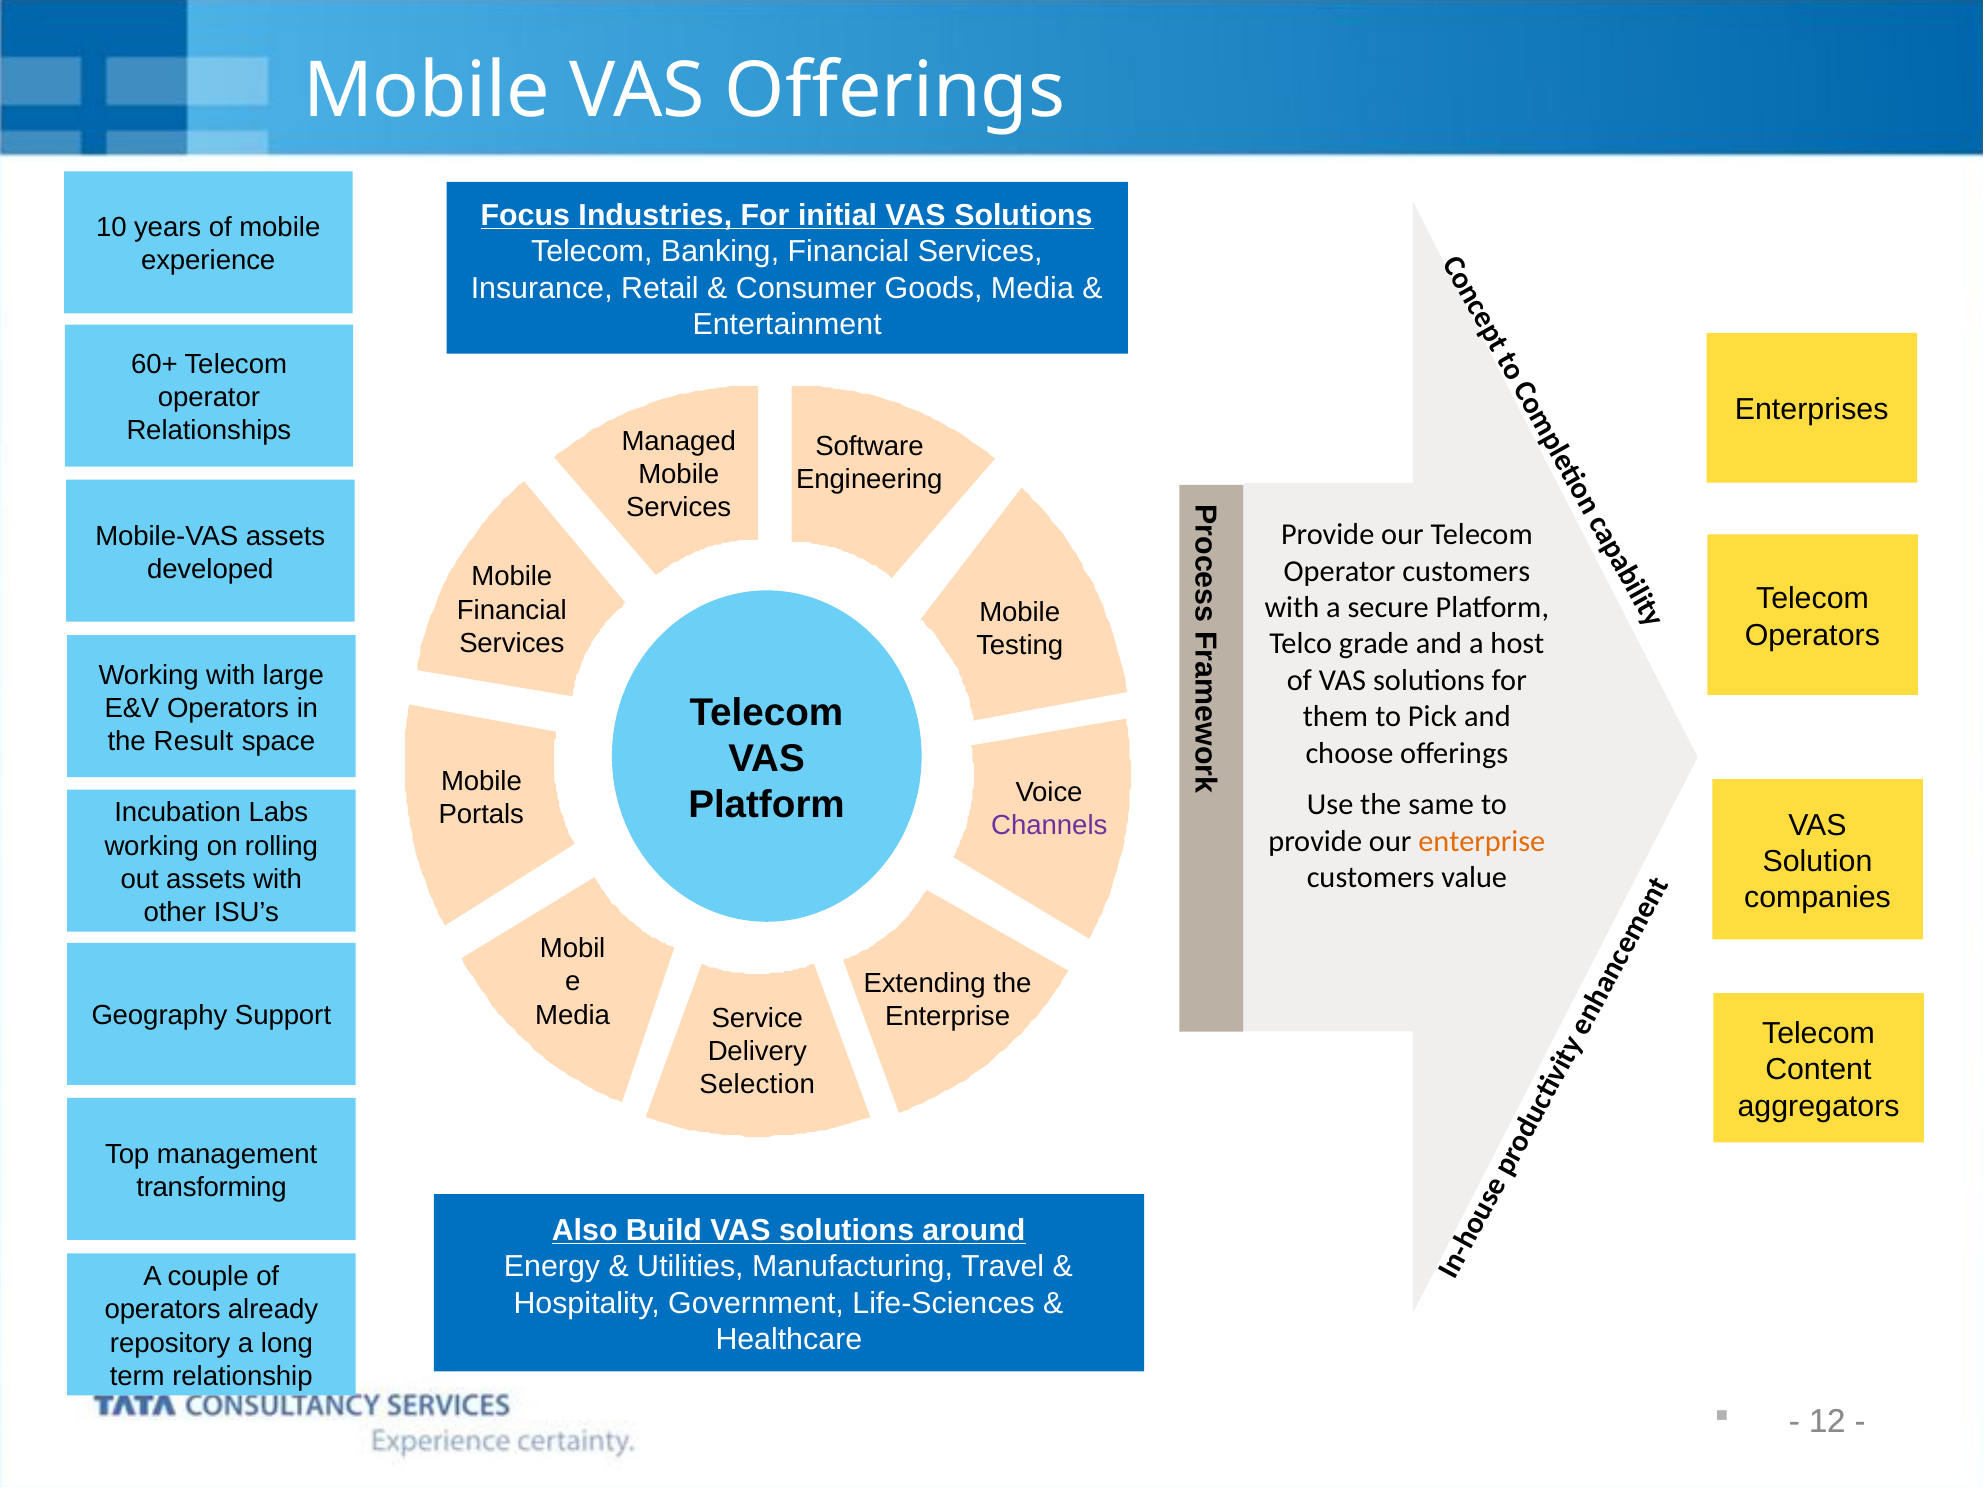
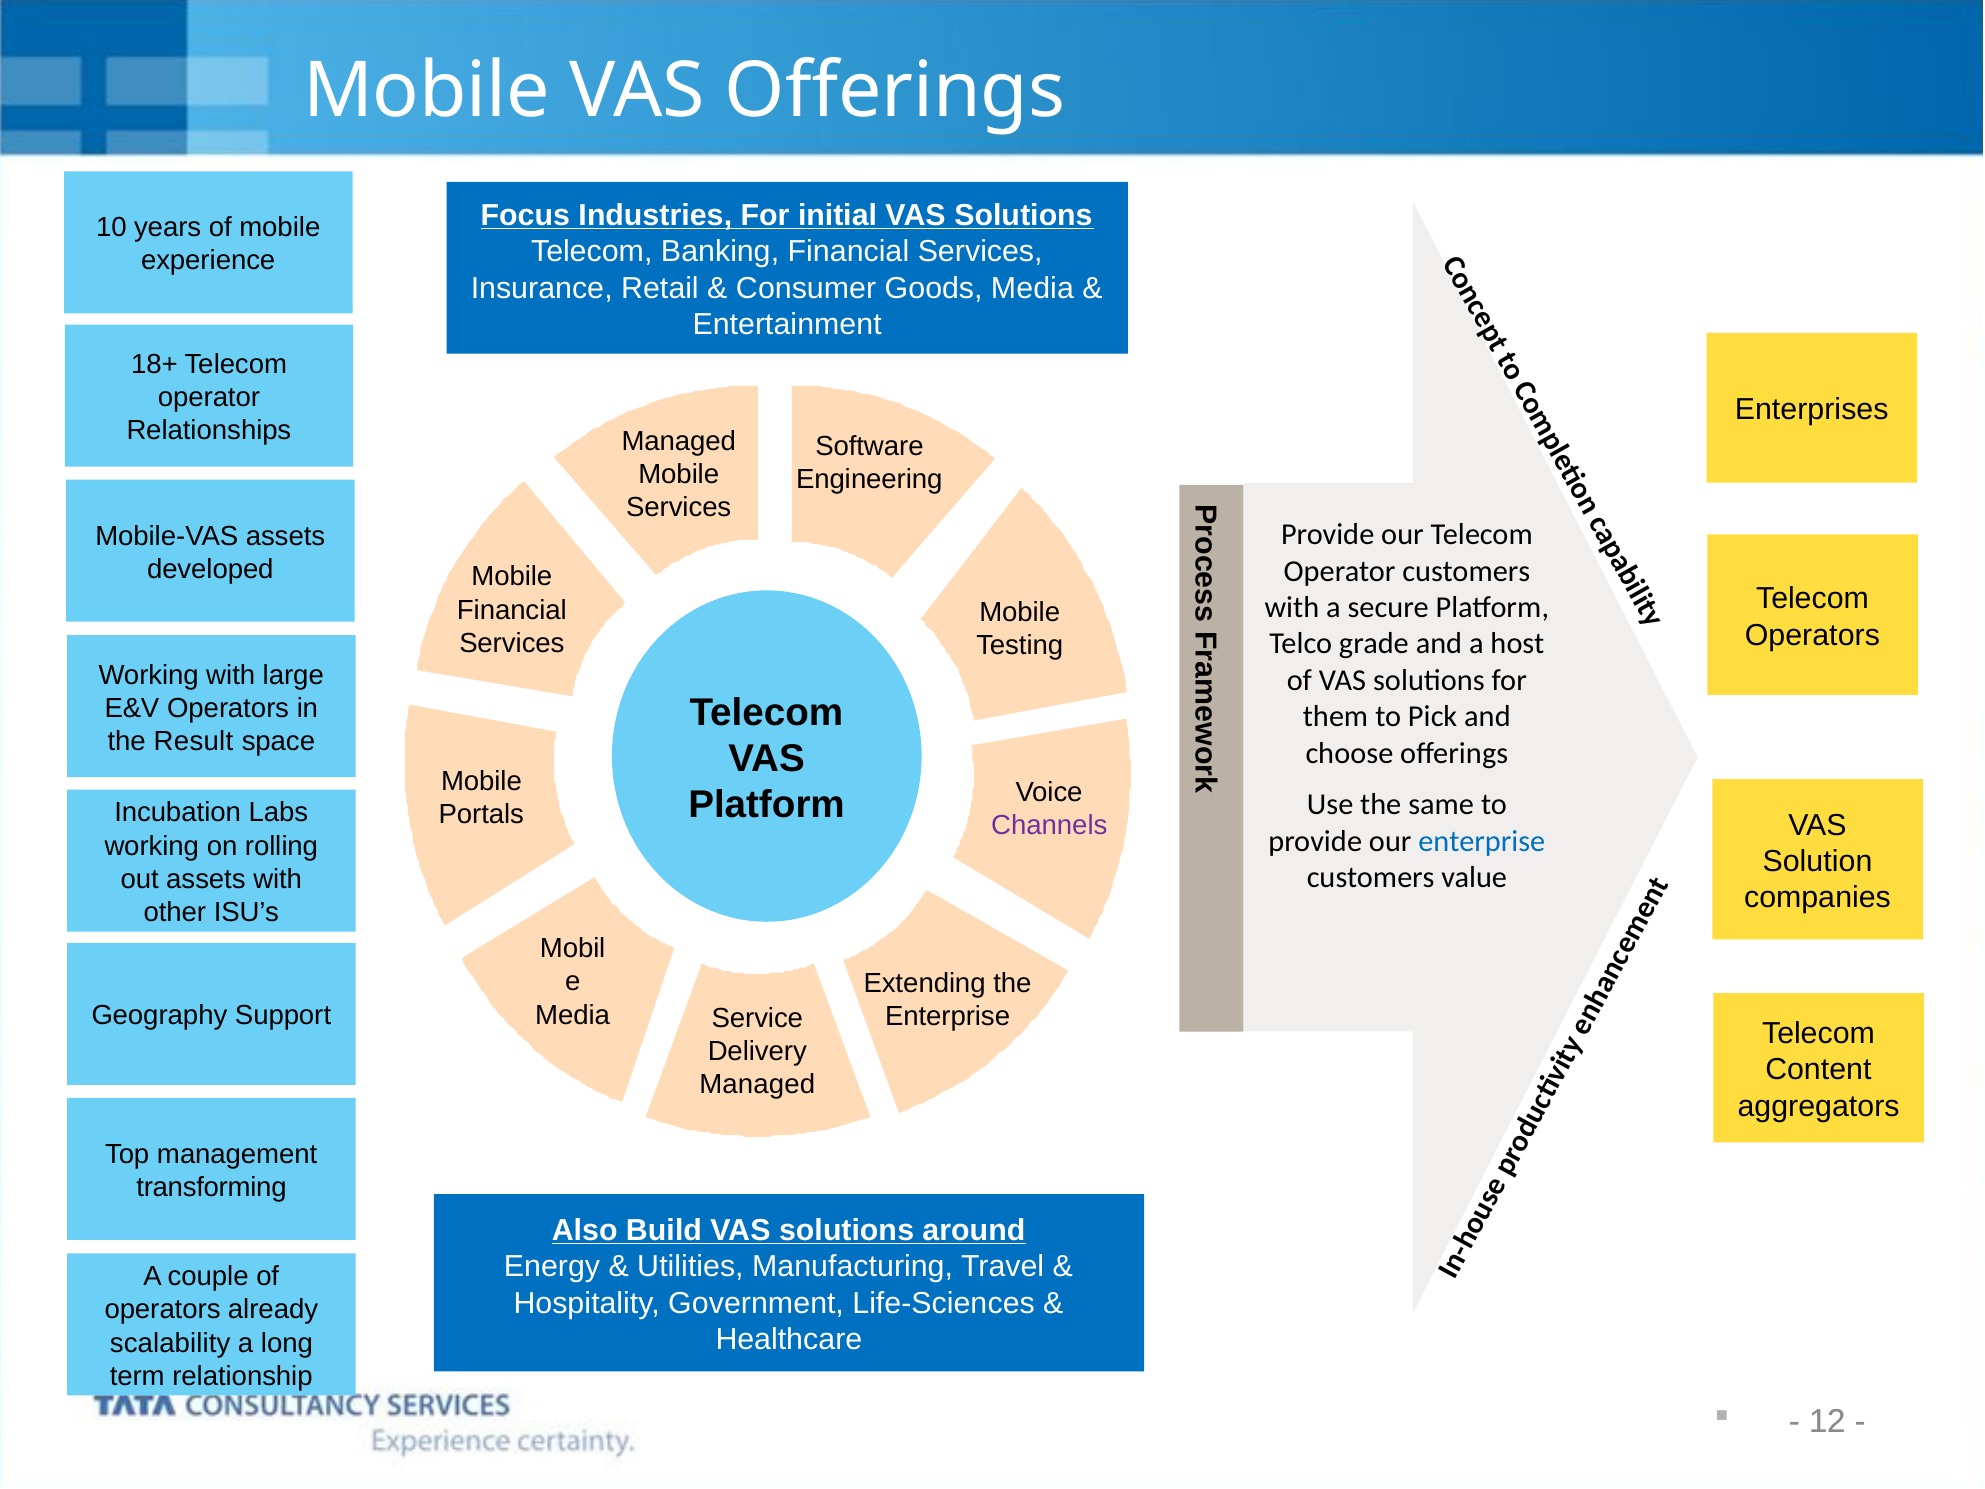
60+: 60+ -> 18+
enterprise at (1482, 841) colour: orange -> blue
Selection at (757, 1085): Selection -> Managed
repository: repository -> scalability
